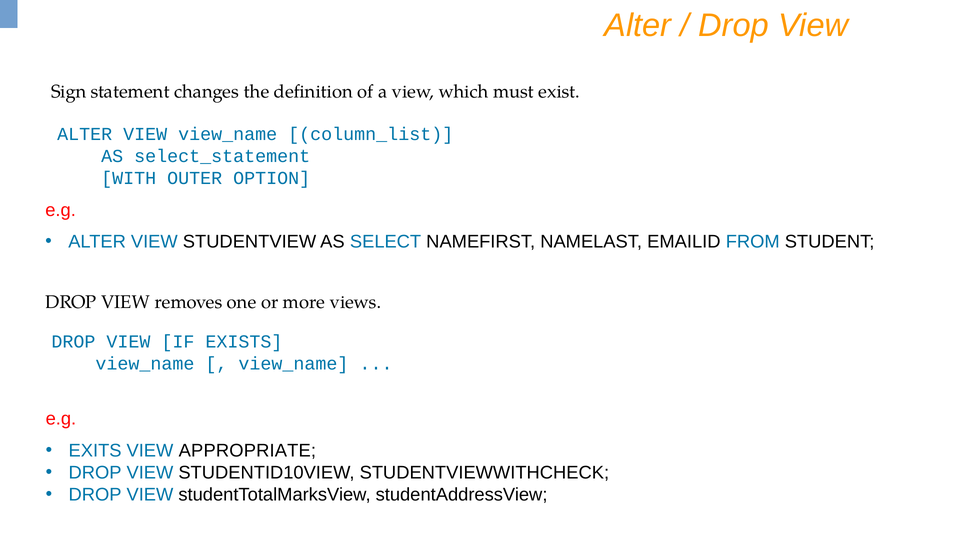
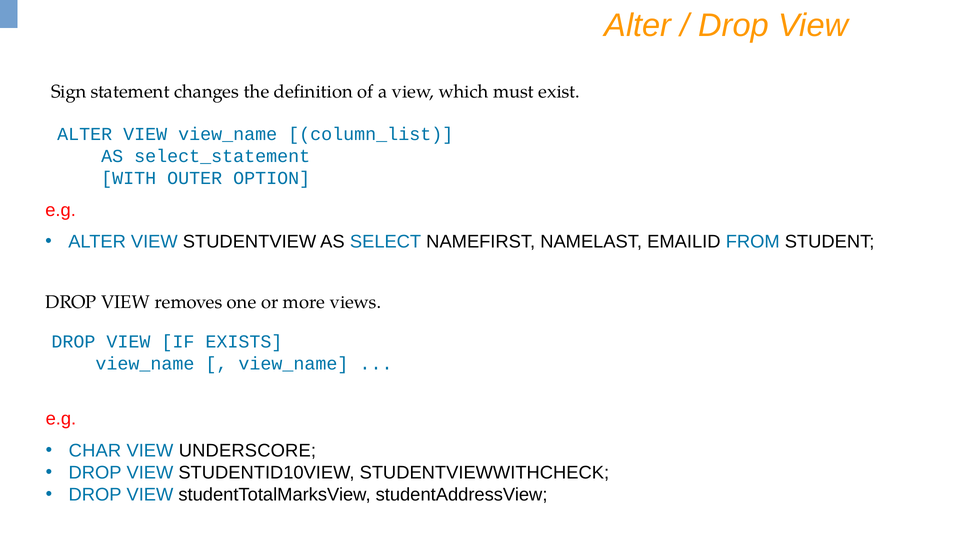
EXITS: EXITS -> CHAR
APPROPRIATE: APPROPRIATE -> UNDERSCORE
